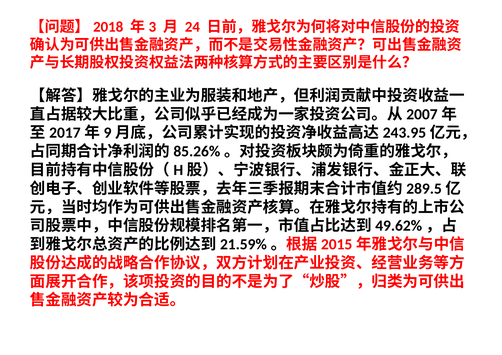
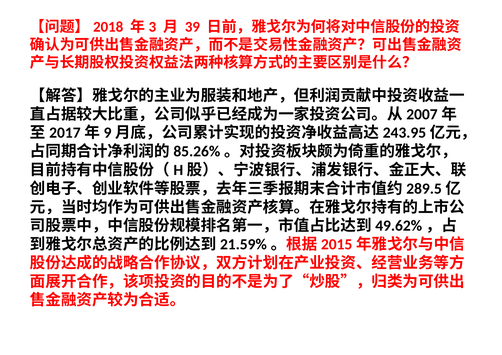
24: 24 -> 39
